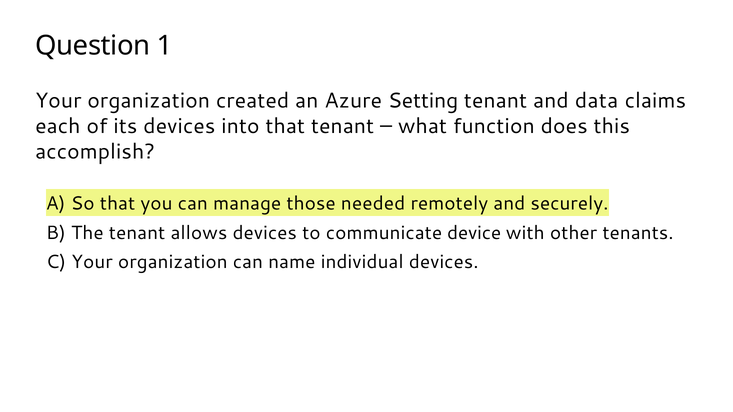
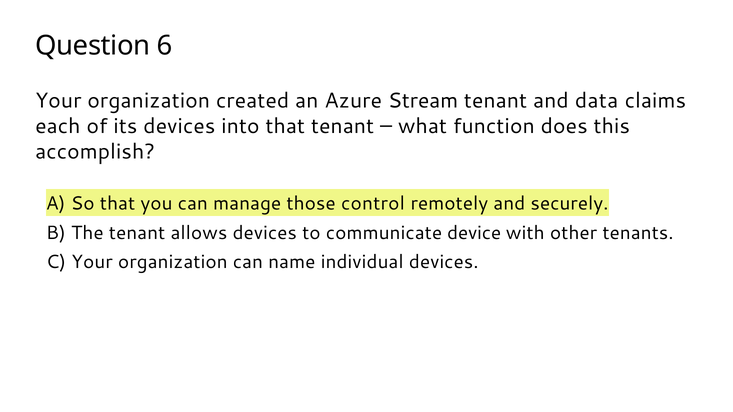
1: 1 -> 6
Setting: Setting -> Stream
needed: needed -> control
